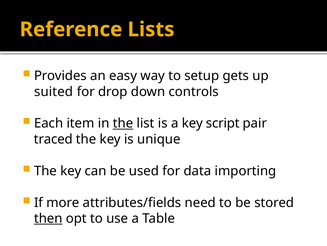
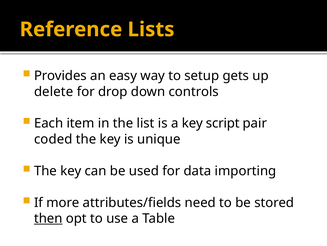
suited: suited -> delete
the at (123, 123) underline: present -> none
traced: traced -> coded
